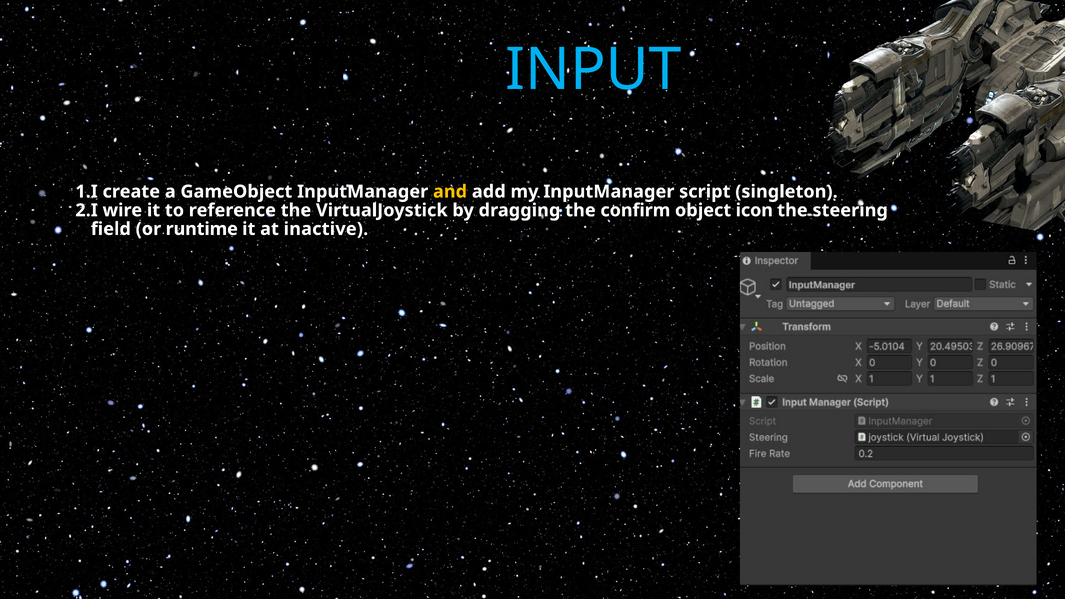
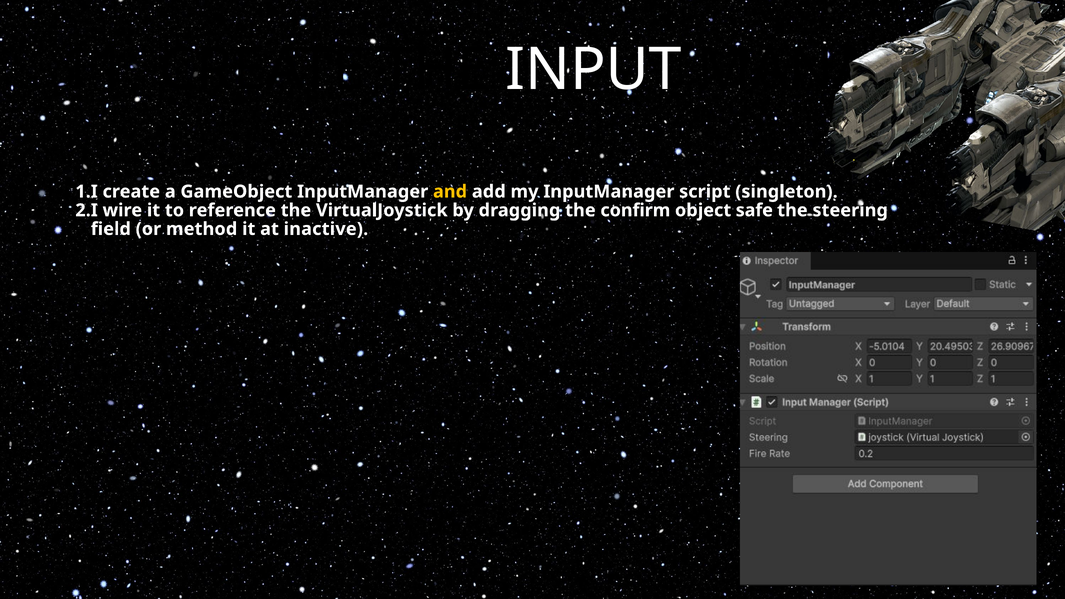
INPUT colour: light blue -> white
icon: icon -> safe
runtime: runtime -> method
